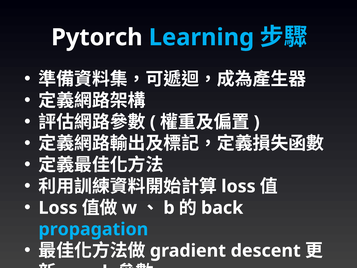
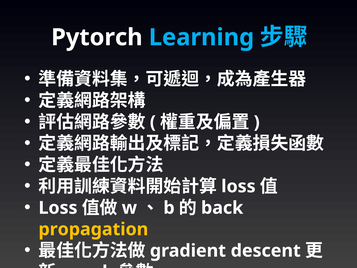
propagation colour: light blue -> yellow
